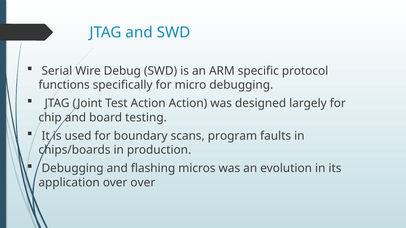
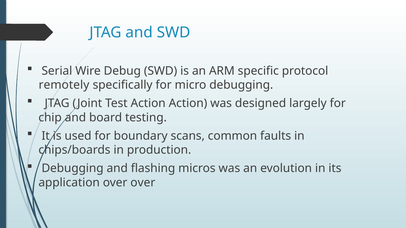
functions: functions -> remotely
program: program -> common
